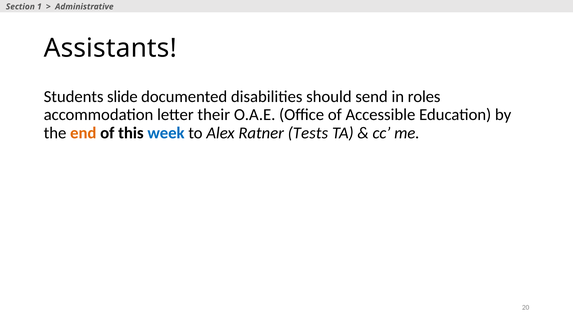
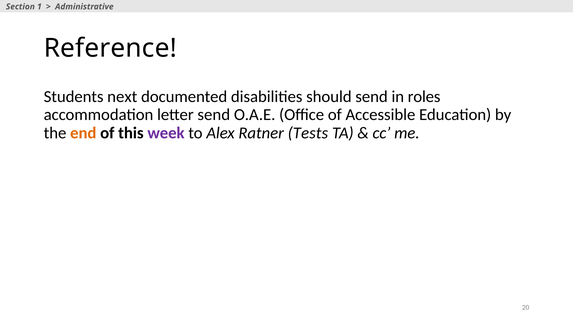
Assistants: Assistants -> Reference
slide: slide -> next
letter their: their -> send
week colour: blue -> purple
